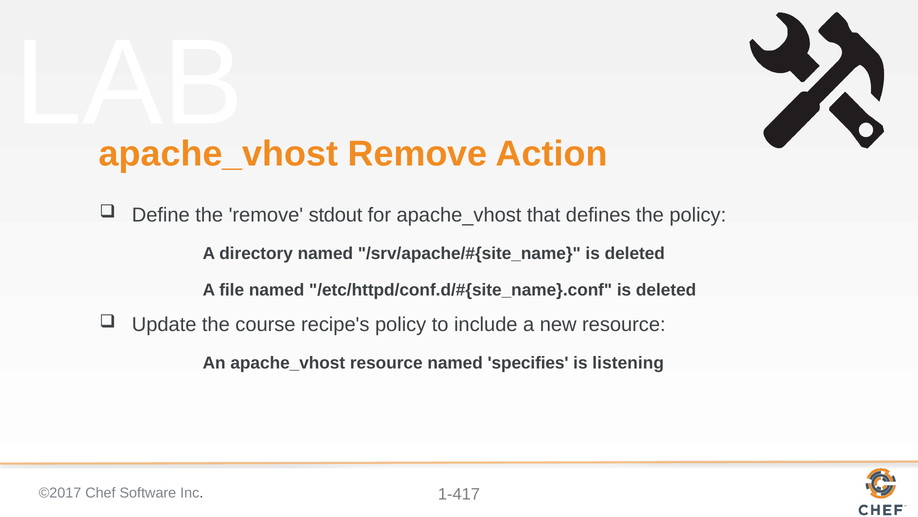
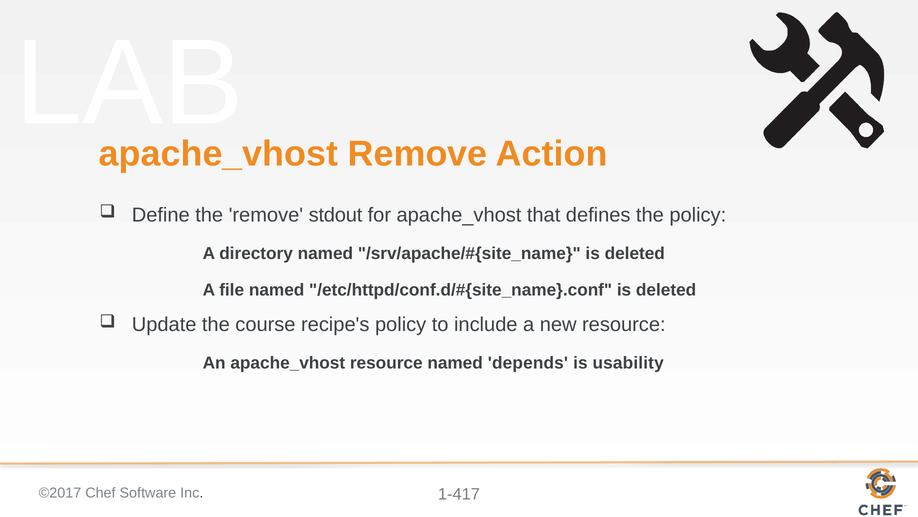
specifies: specifies -> depends
listening: listening -> usability
